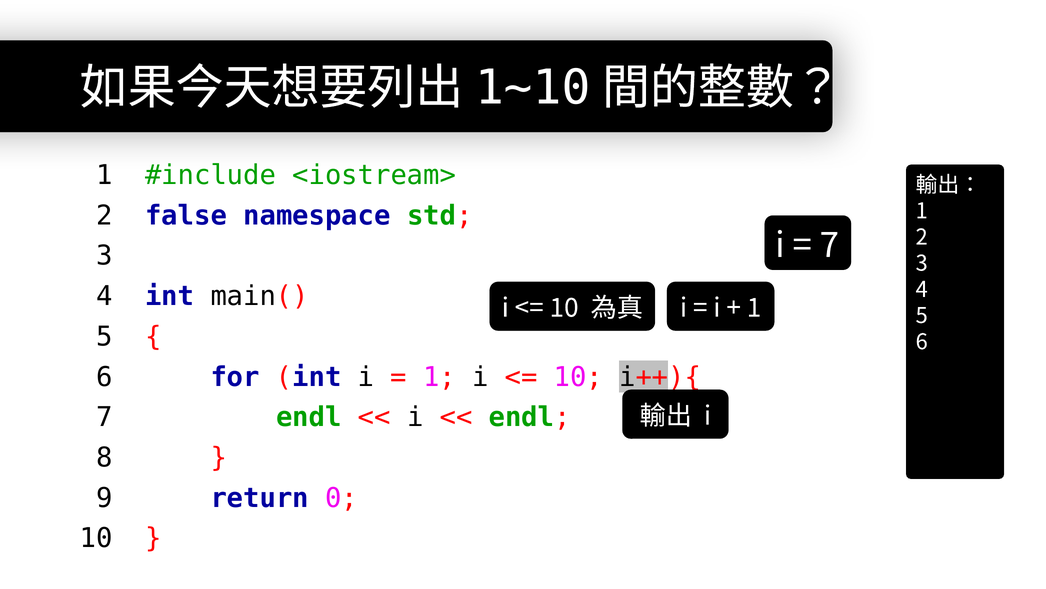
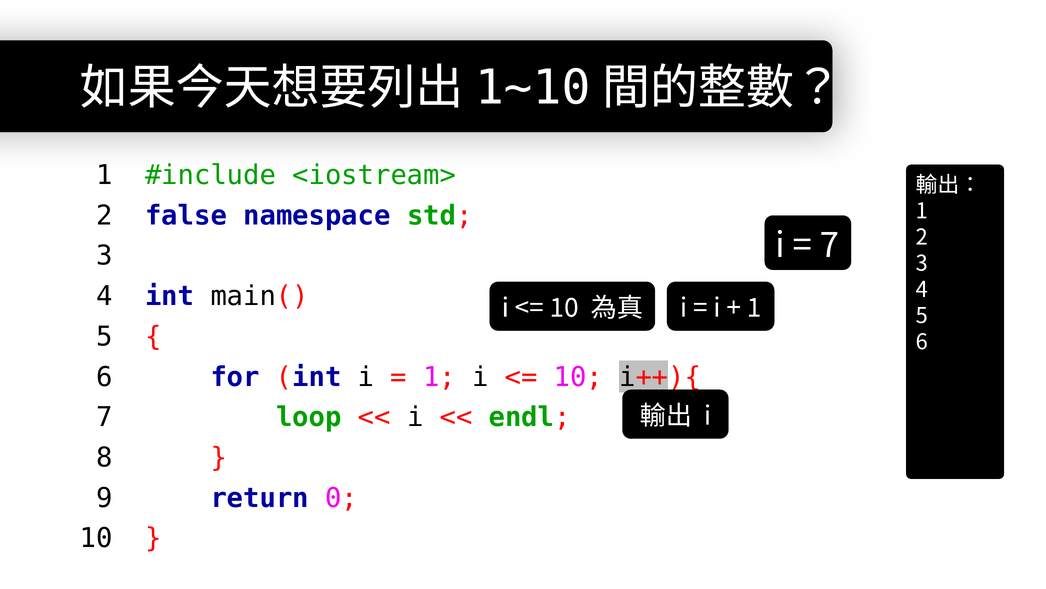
7 endl: endl -> loop
